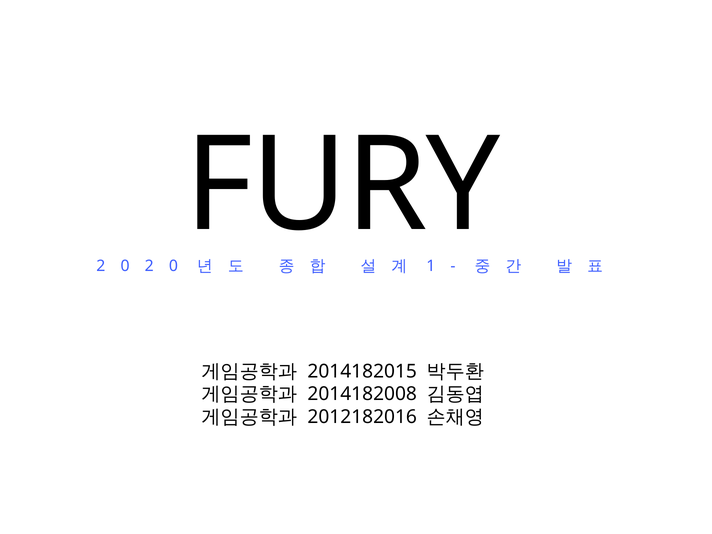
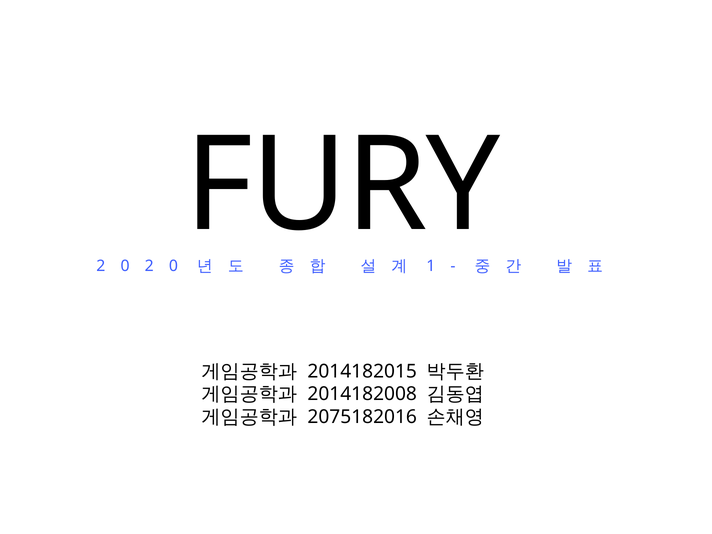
2012182016: 2012182016 -> 2075182016
